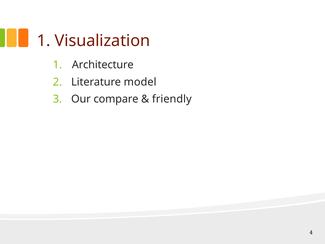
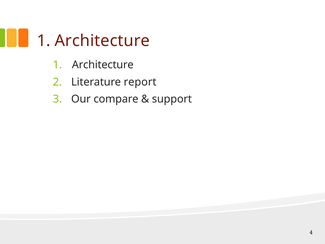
Visualization at (102, 41): Visualization -> Architecture
model: model -> report
friendly: friendly -> support
